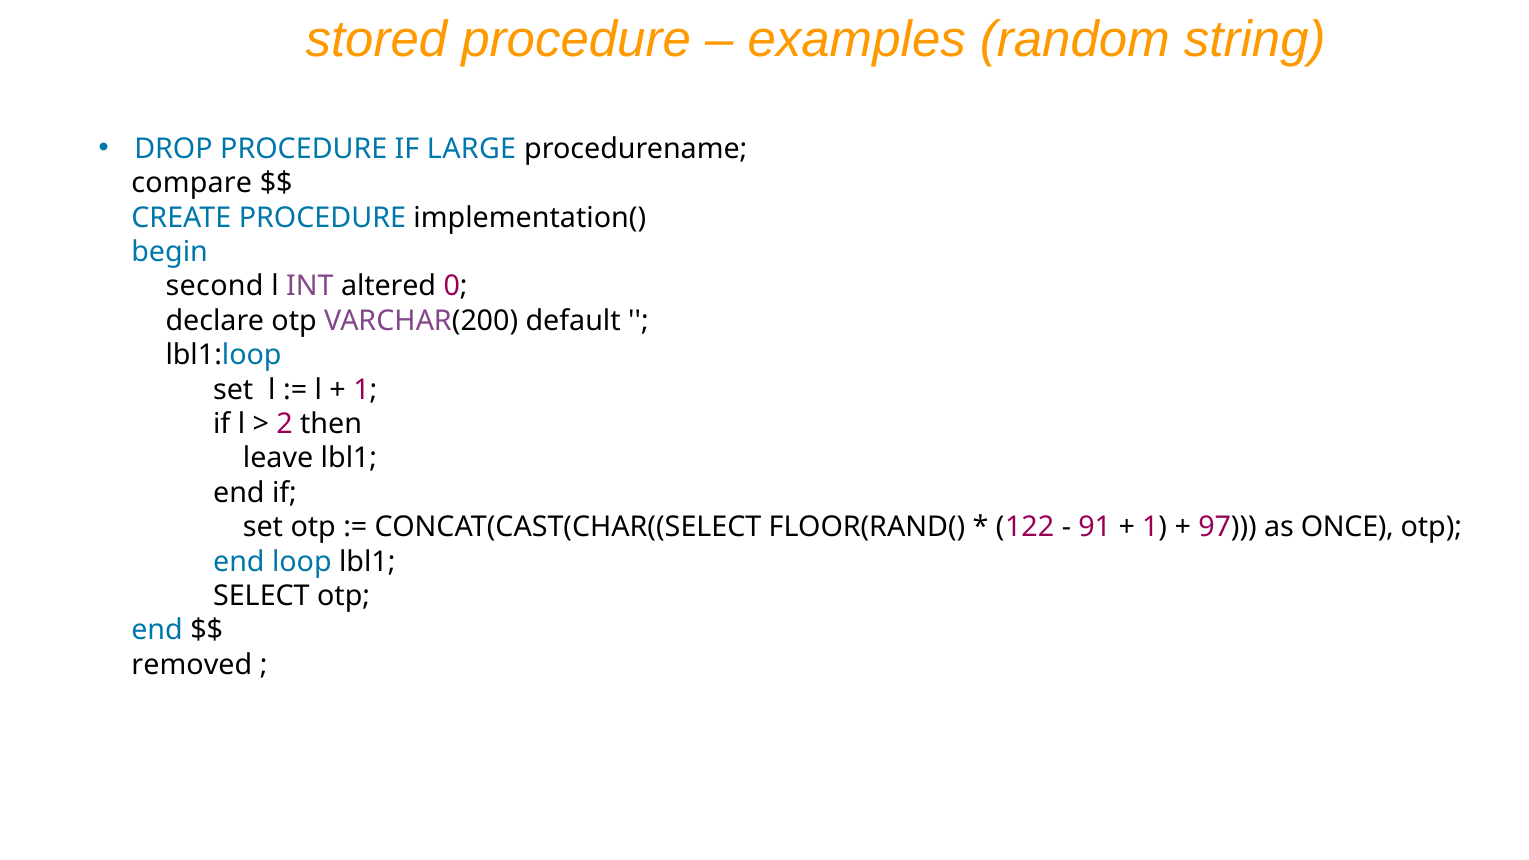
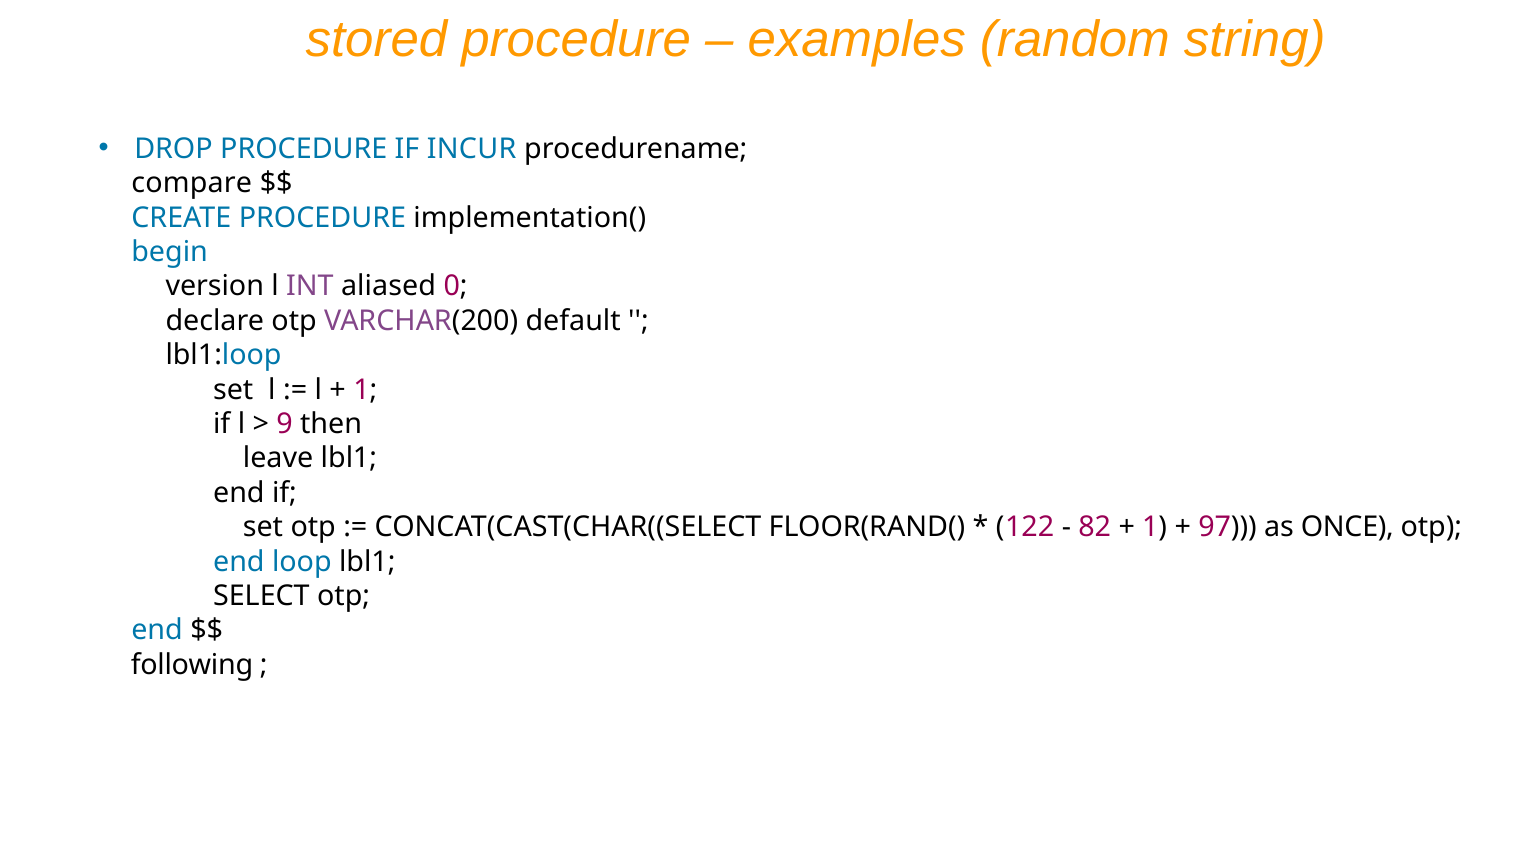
LARGE: LARGE -> INCUR
second: second -> version
altered: altered -> aliased
2: 2 -> 9
91: 91 -> 82
removed: removed -> following
